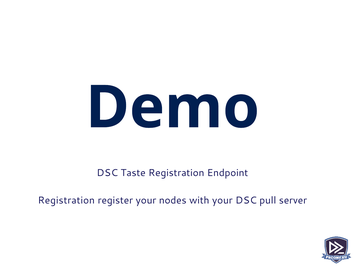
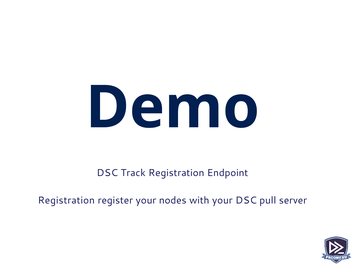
Taste: Taste -> Track
